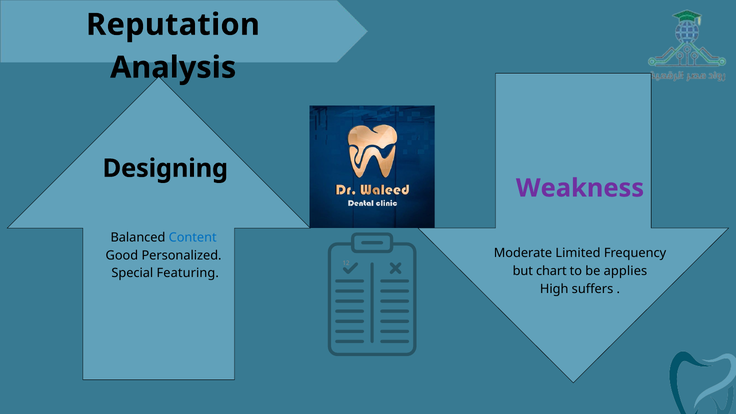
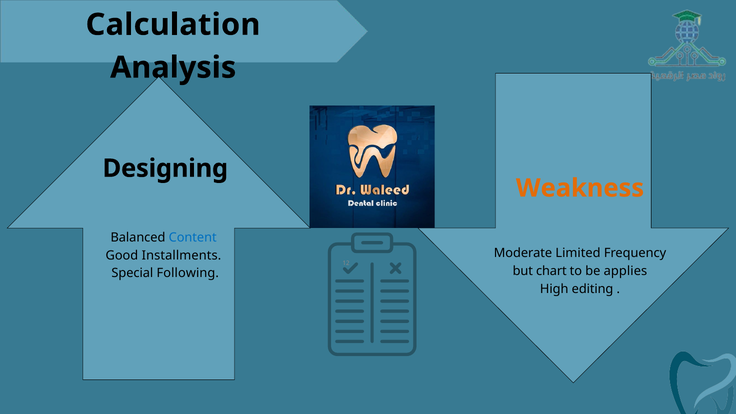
Reputation: Reputation -> Calculation
Weakness colour: purple -> orange
Personalized: Personalized -> Installments
Featuring: Featuring -> Following
suffers: suffers -> editing
